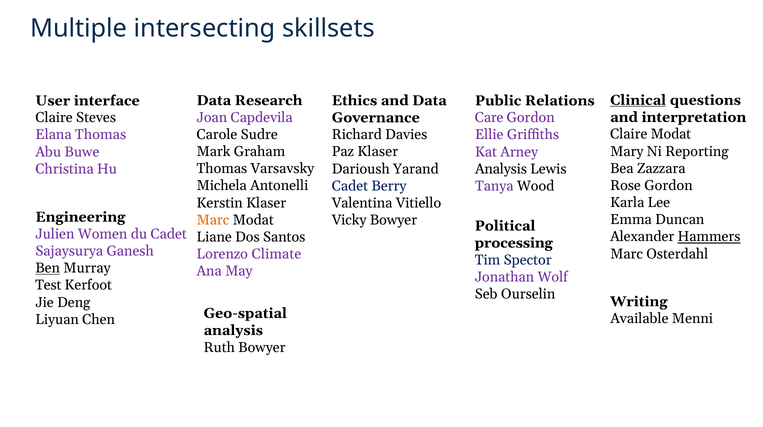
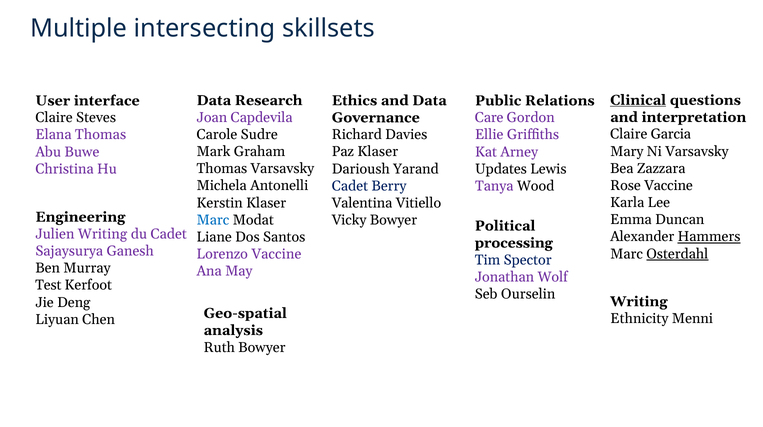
Claire Modat: Modat -> Garcia
Ni Reporting: Reporting -> Varsavsky
Analysis at (501, 169): Analysis -> Updates
Rose Gordon: Gordon -> Vaccine
Marc at (213, 220) colour: orange -> blue
Julien Women: Women -> Writing
Osterdahl underline: none -> present
Lorenzo Climate: Climate -> Vaccine
Ben underline: present -> none
Available: Available -> Ethnicity
